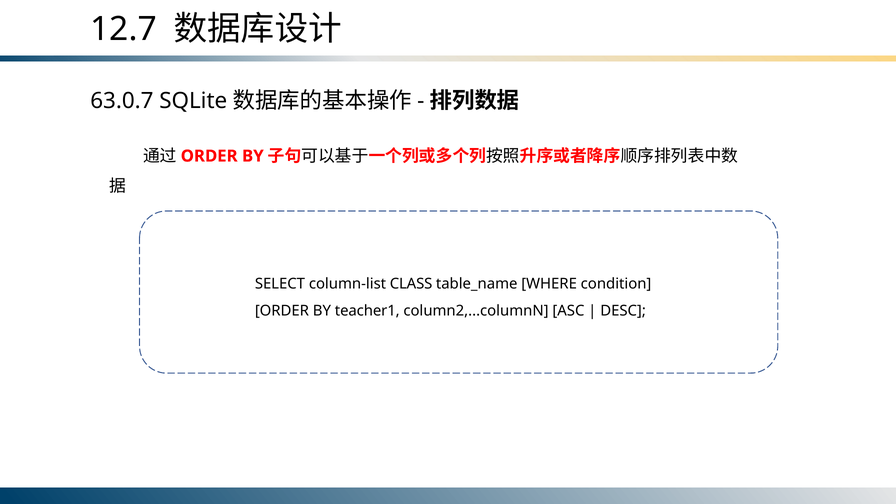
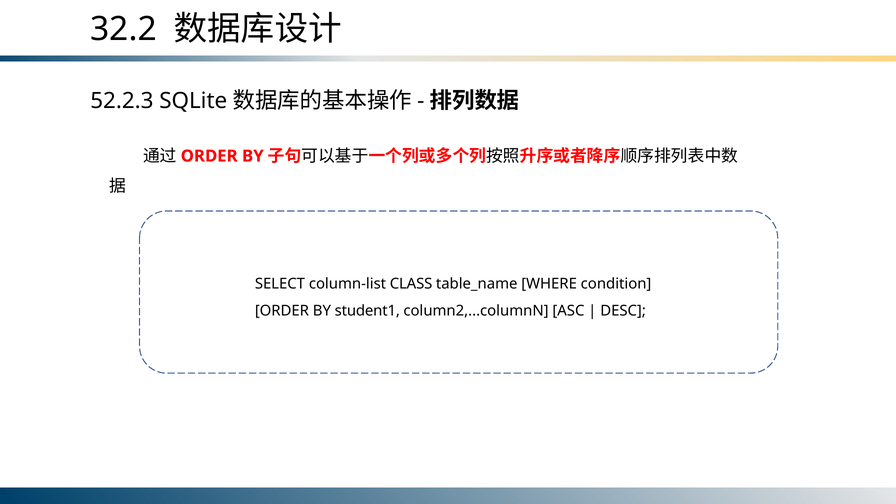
12.7: 12.7 -> 32.2
63.0.7: 63.0.7 -> 52.2.3
teacher1: teacher1 -> student1
